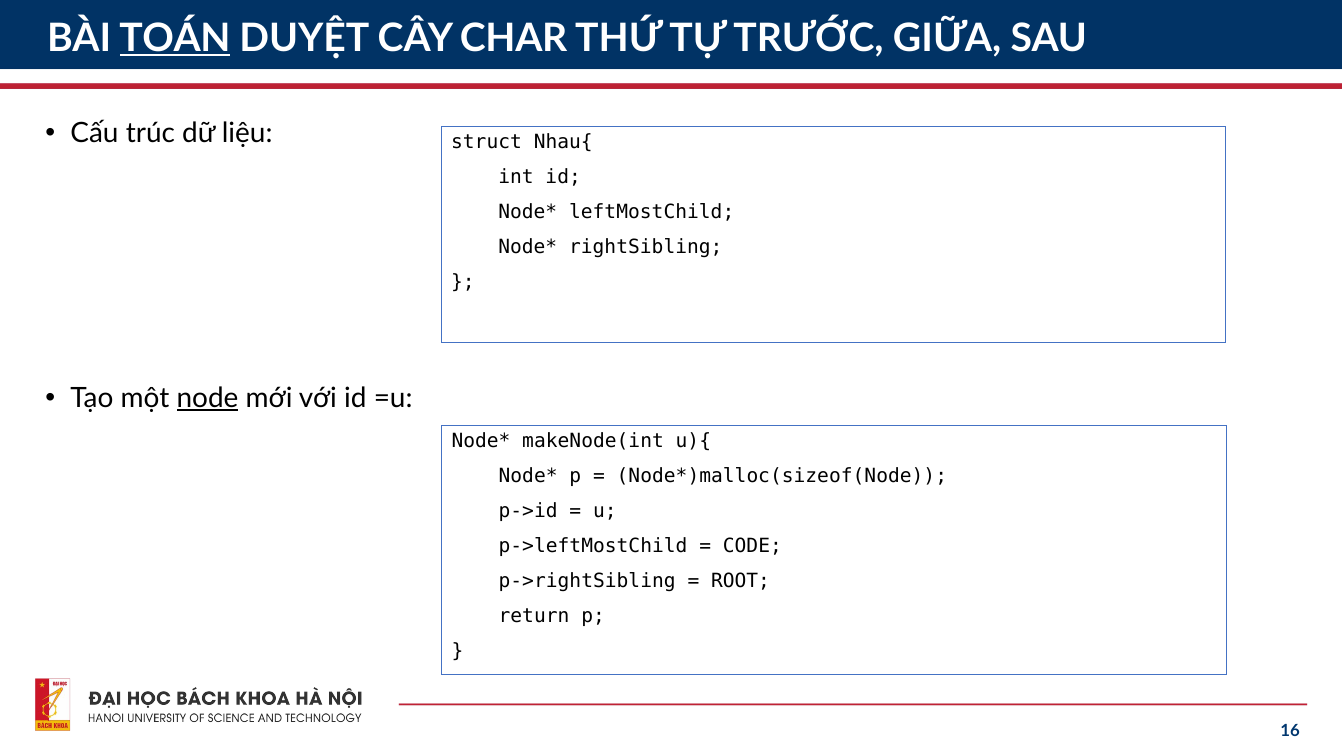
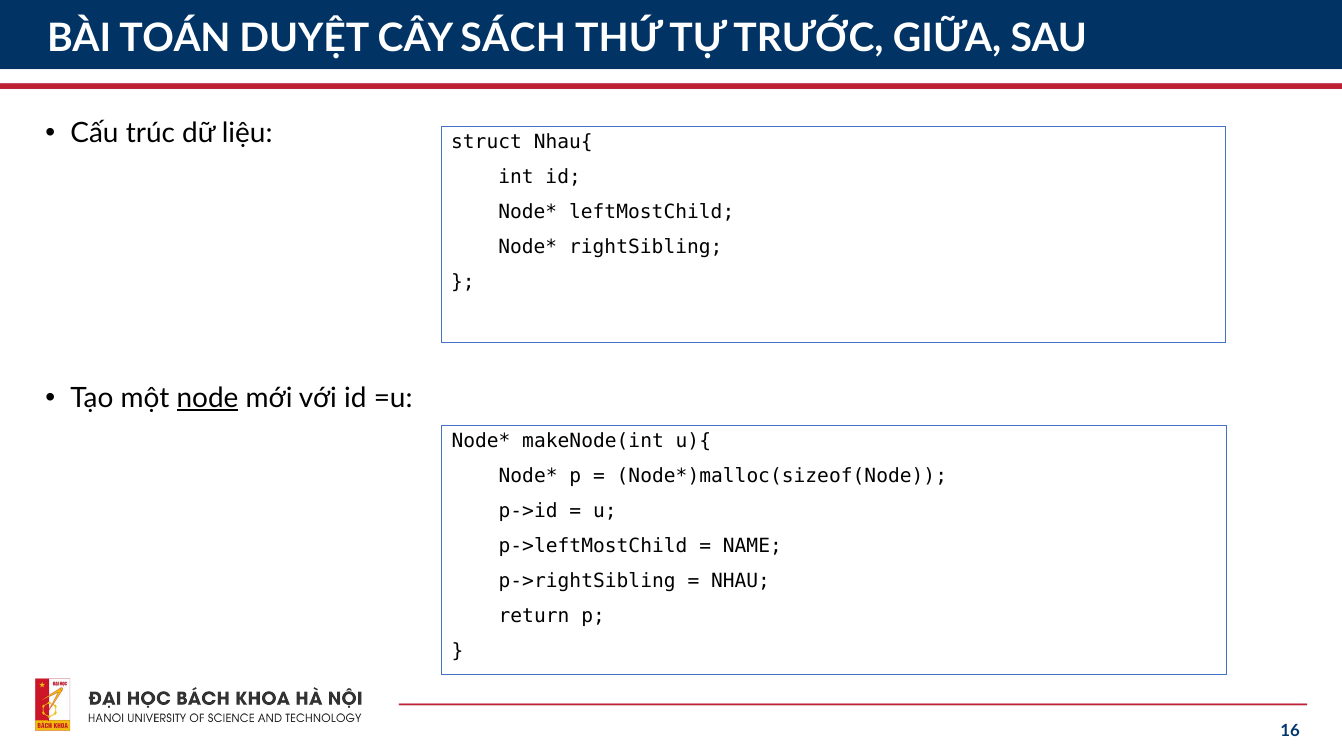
TOÁN underline: present -> none
CHAR: CHAR -> SÁCH
CODE: CODE -> NAME
ROOT: ROOT -> NHAU
